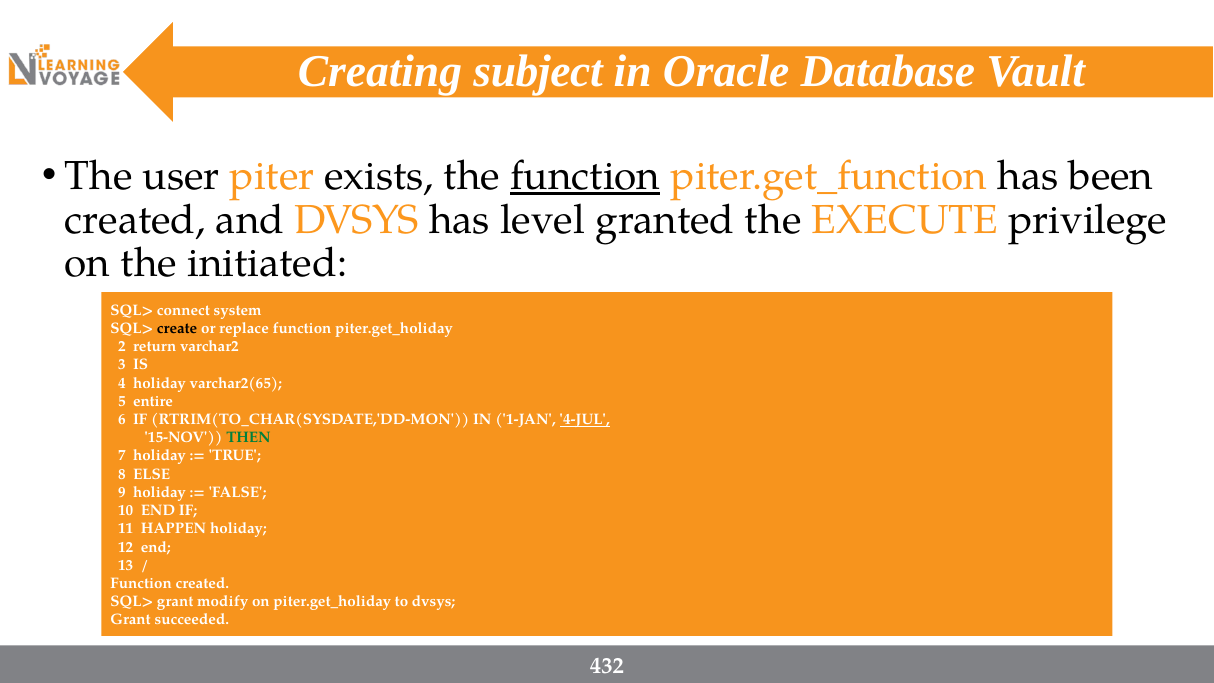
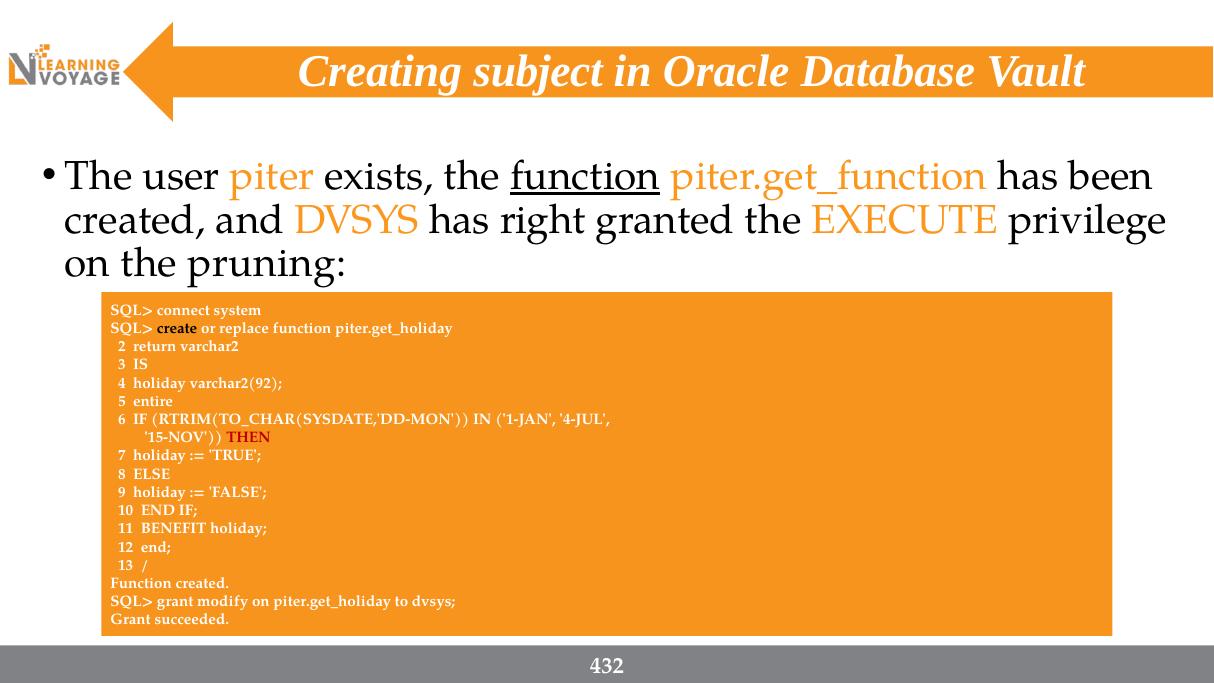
level: level -> right
initiated: initiated -> pruning
varchar2(65: varchar2(65 -> varchar2(92
4-JUL underline: present -> none
THEN colour: green -> red
HAPPEN: HAPPEN -> BENEFIT
